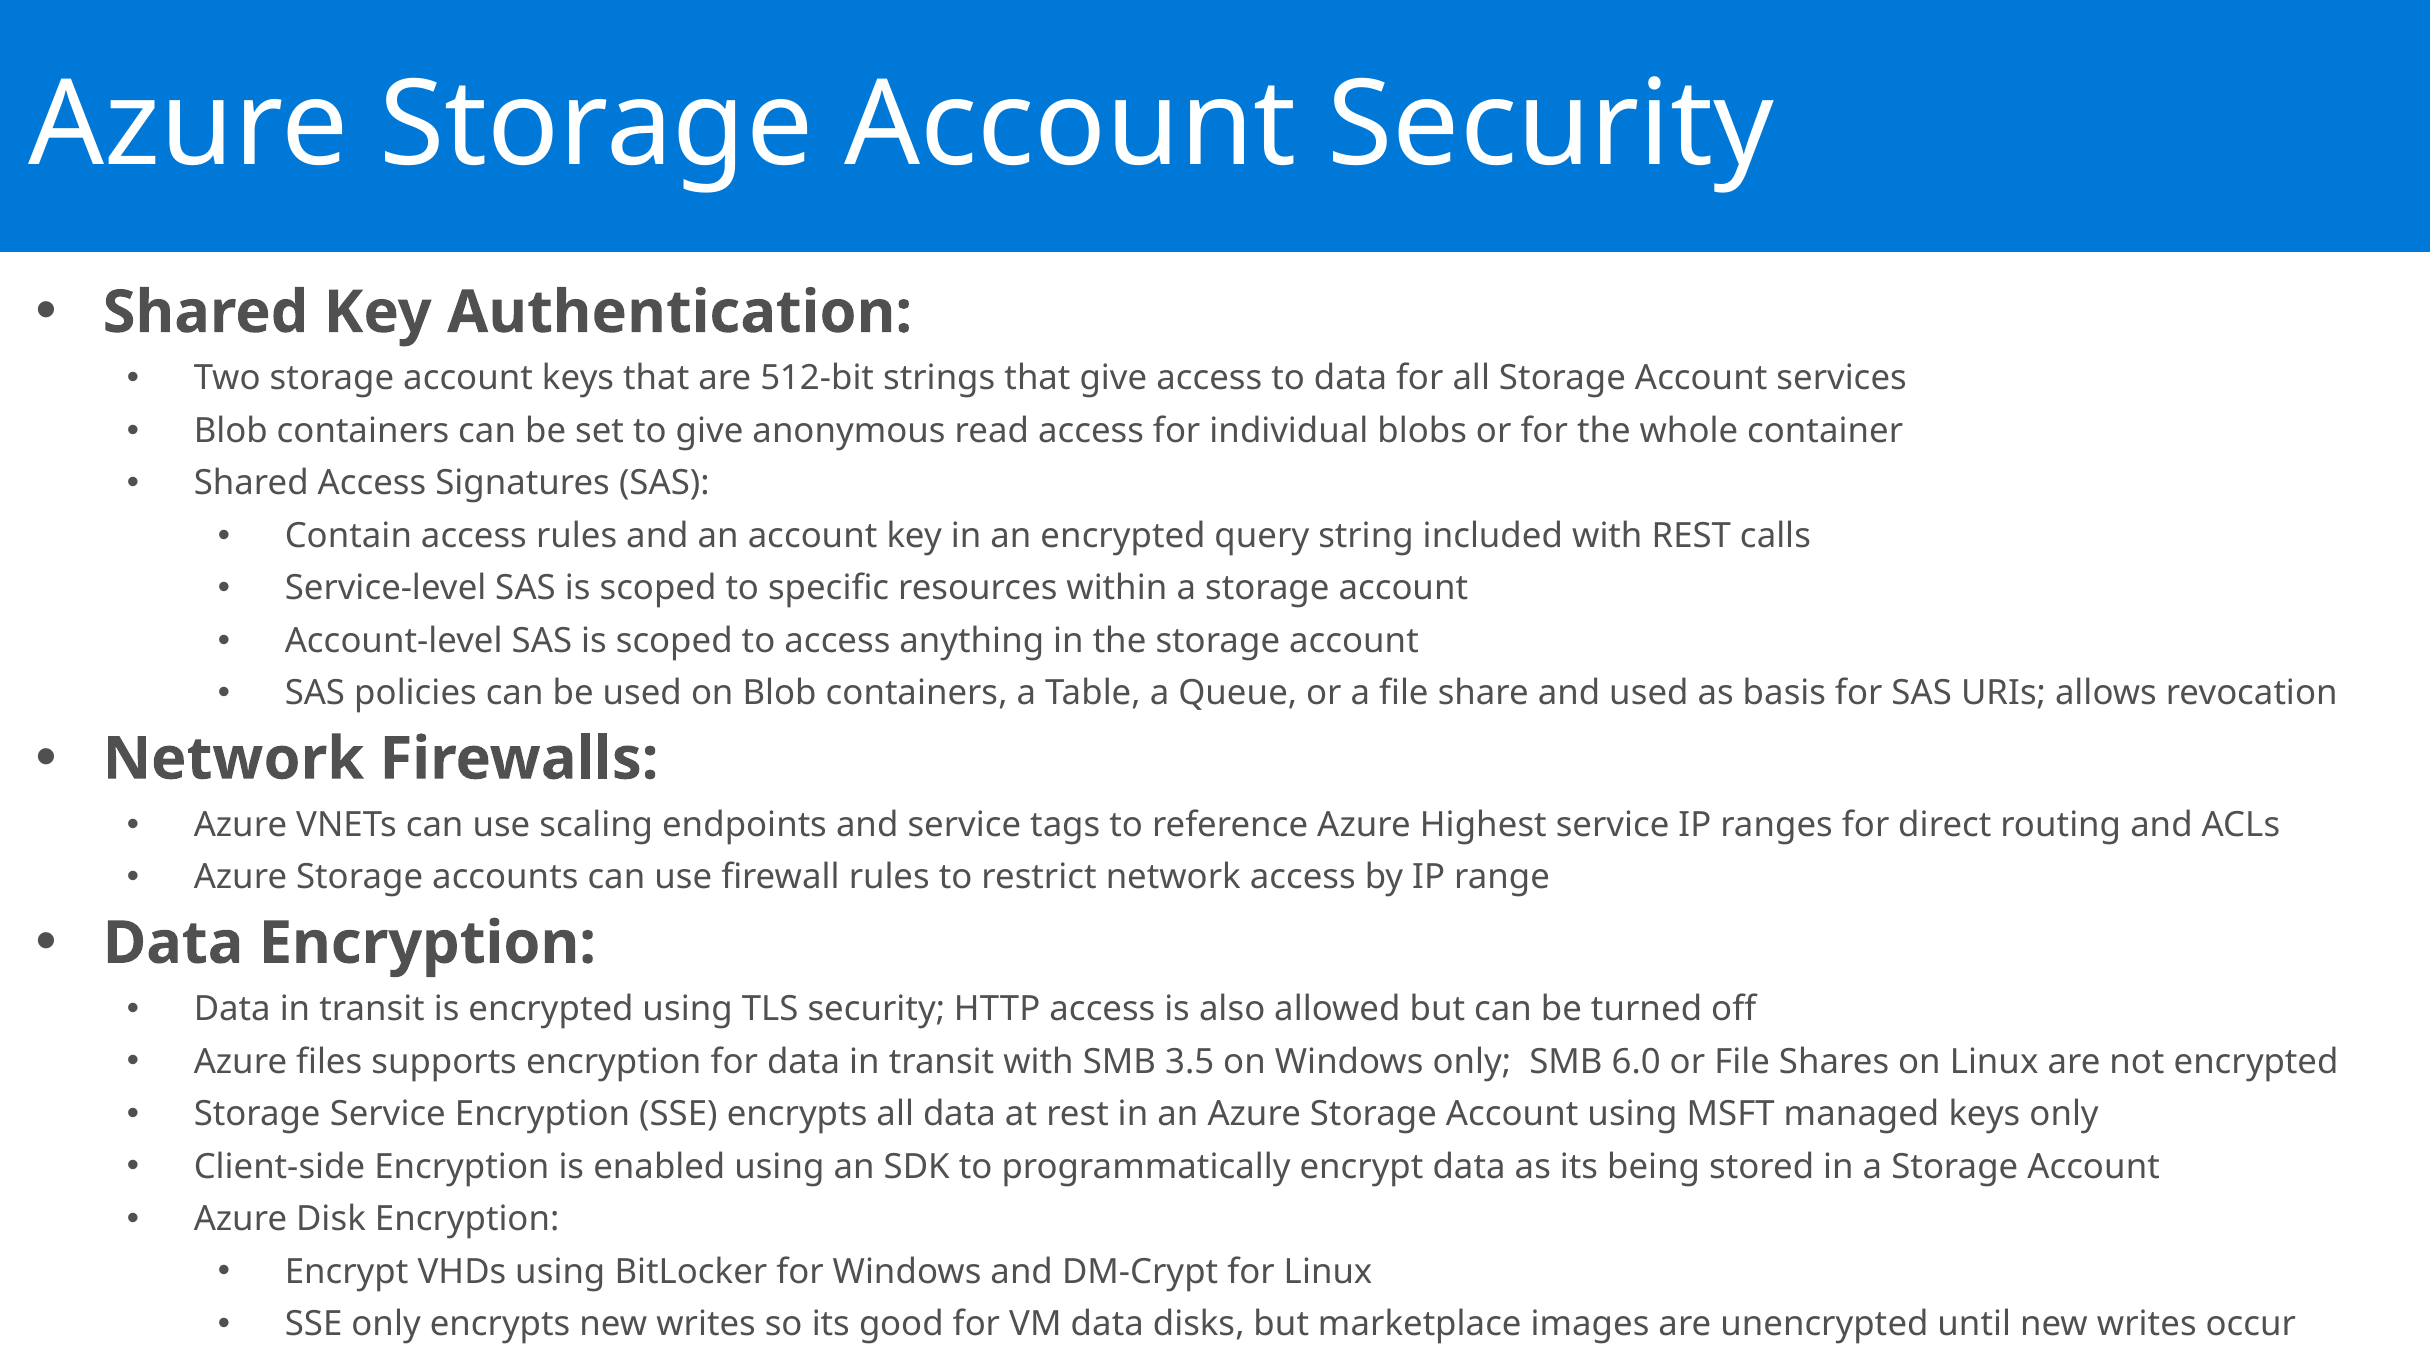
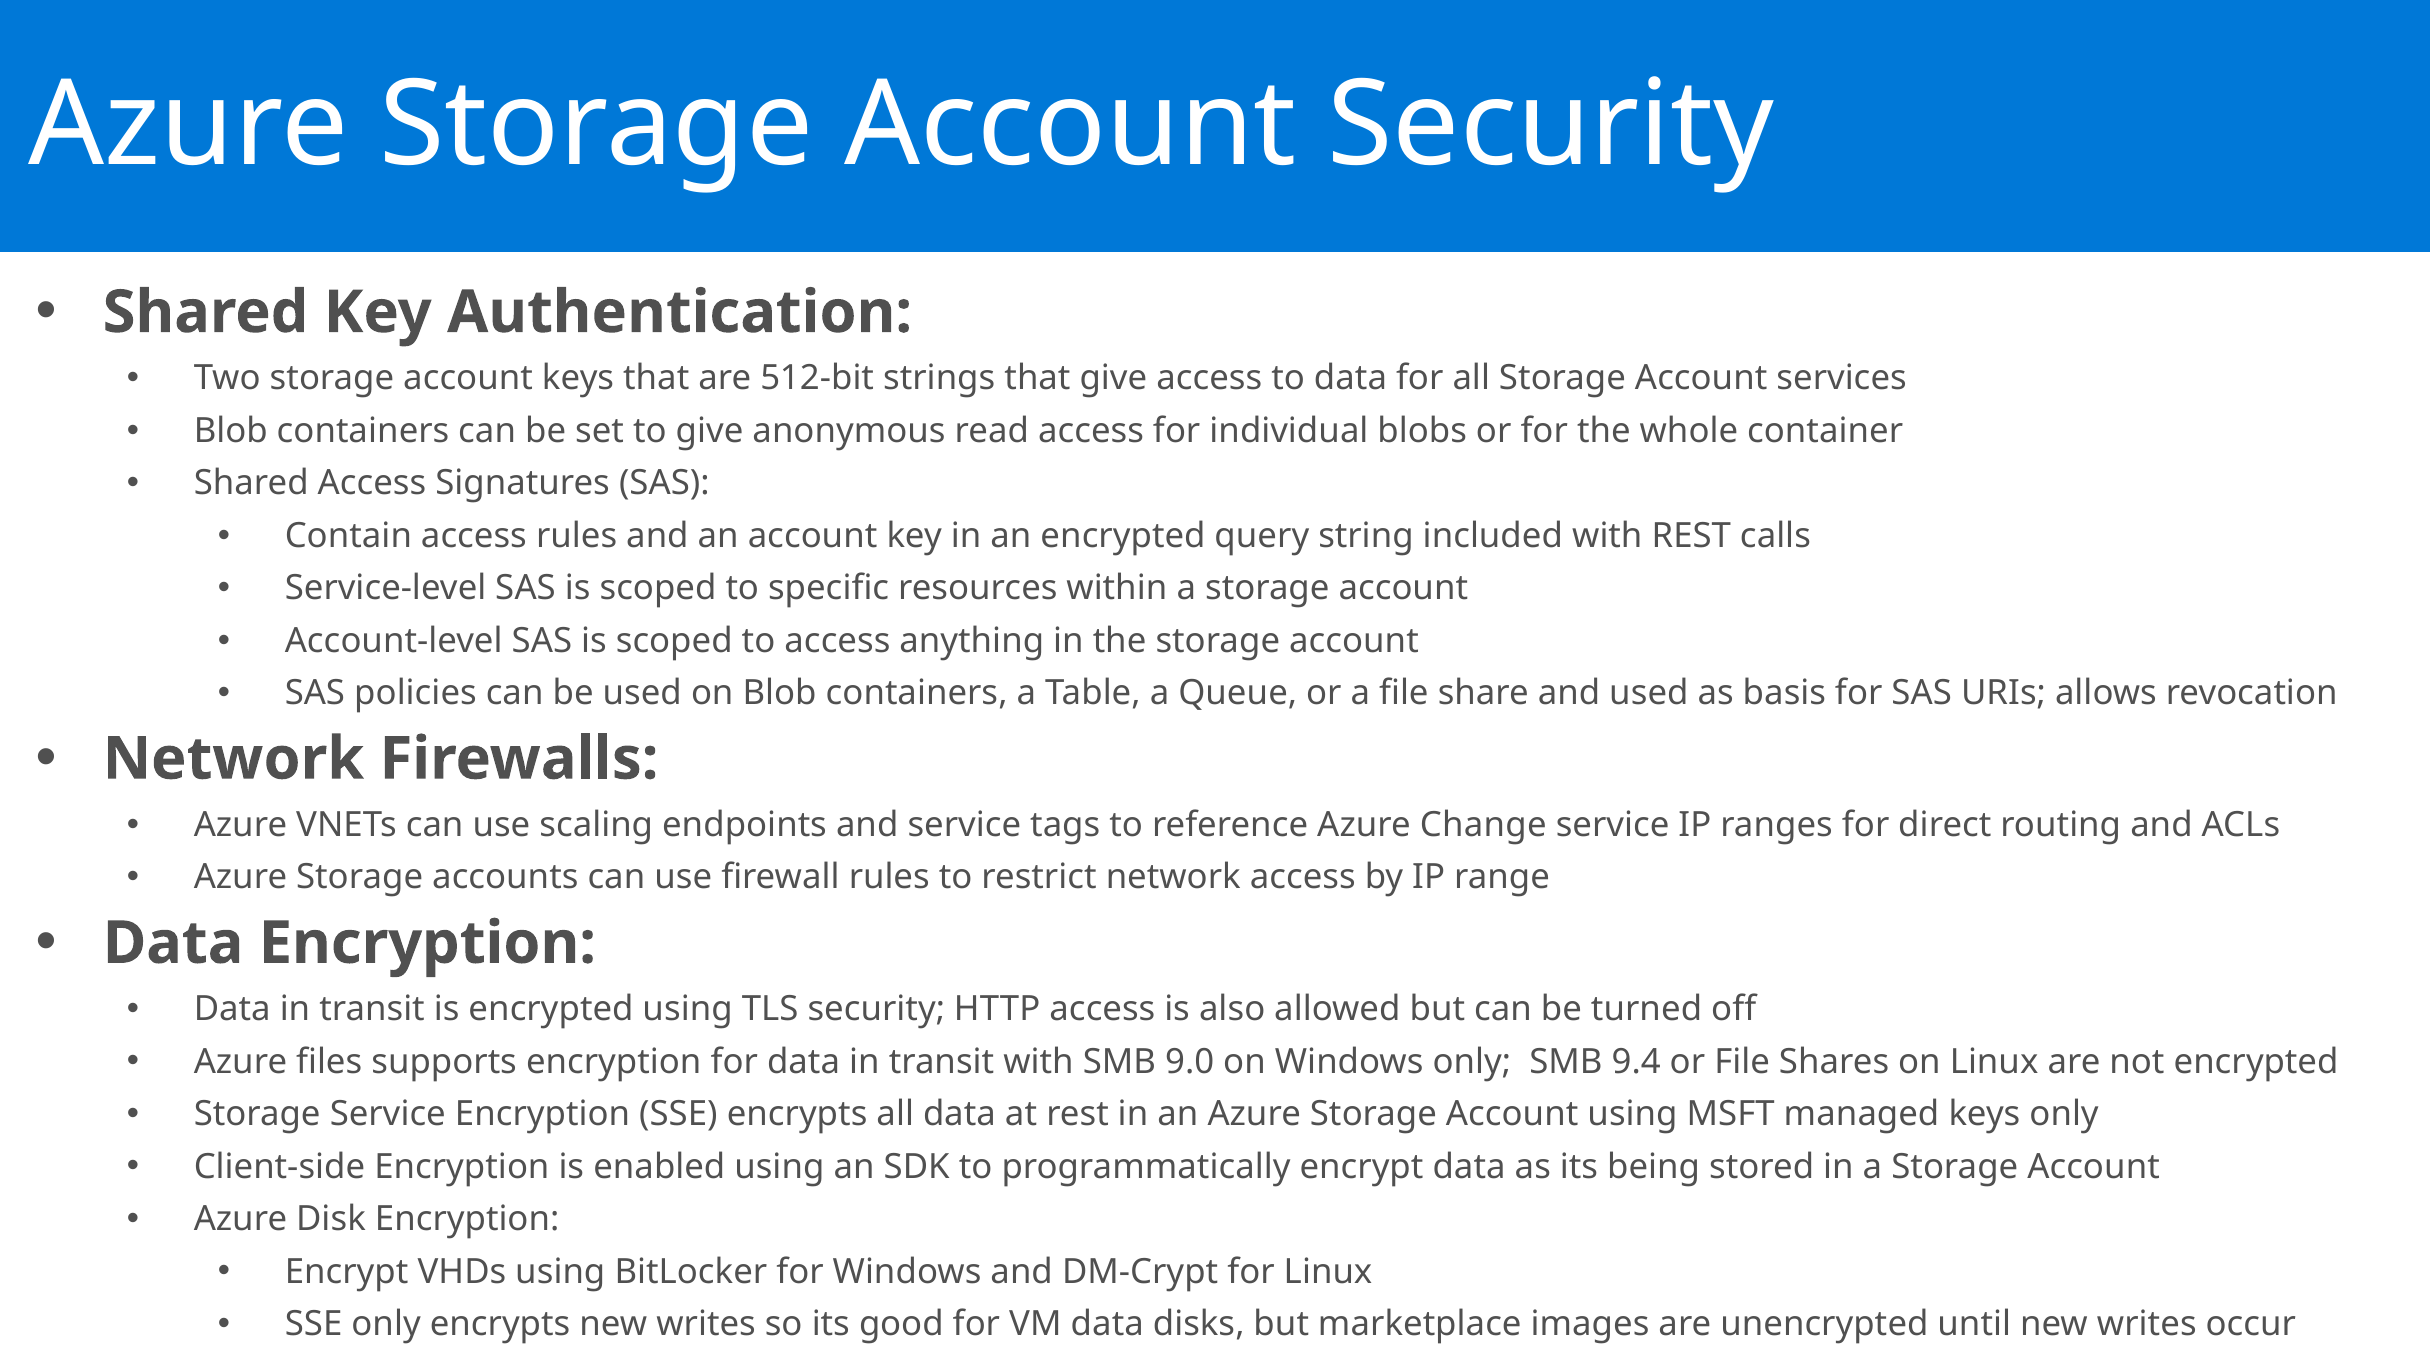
Highest: Highest -> Change
3.5: 3.5 -> 9.0
6.0: 6.0 -> 9.4
